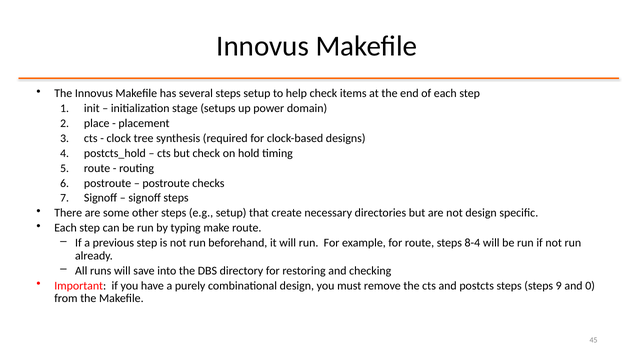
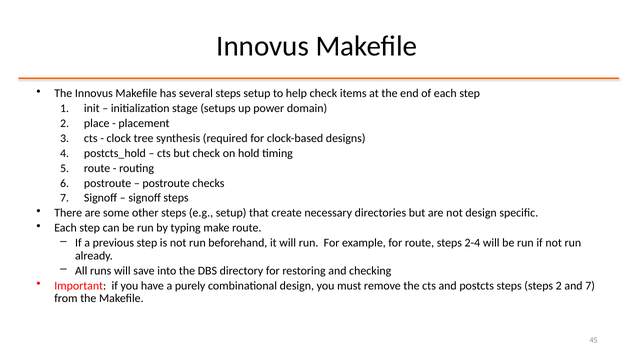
8-4: 8-4 -> 2-4
steps 9: 9 -> 2
and 0: 0 -> 7
